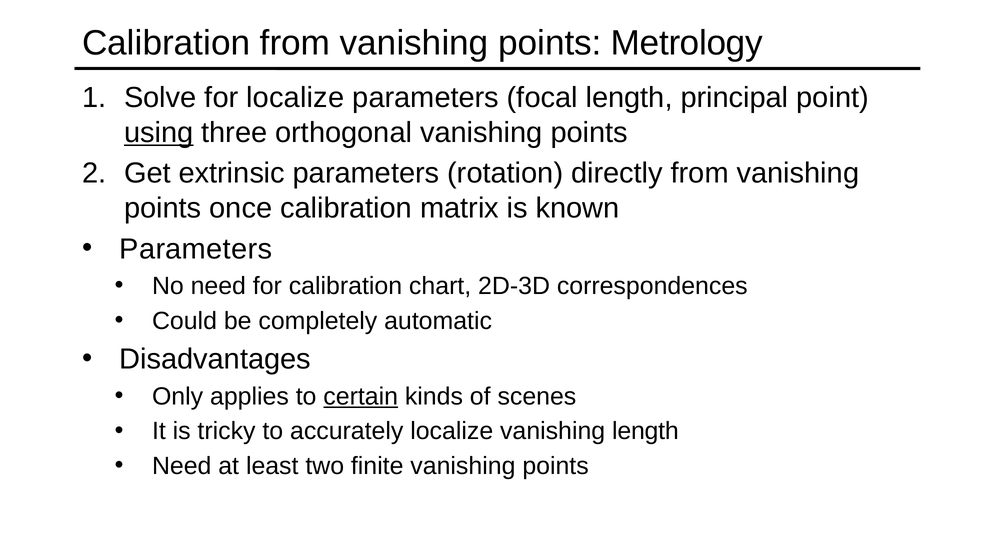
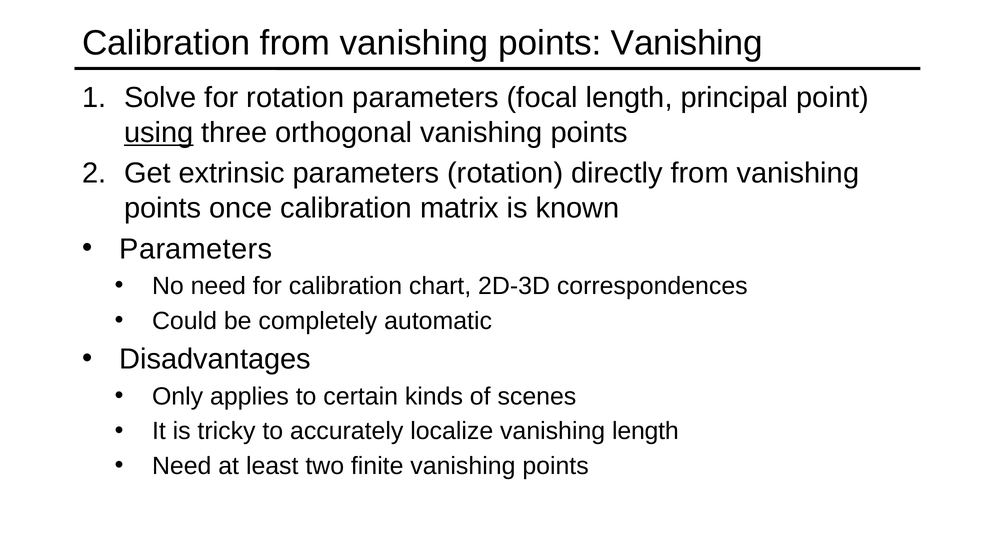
points Metrology: Metrology -> Vanishing
for localize: localize -> rotation
certain underline: present -> none
